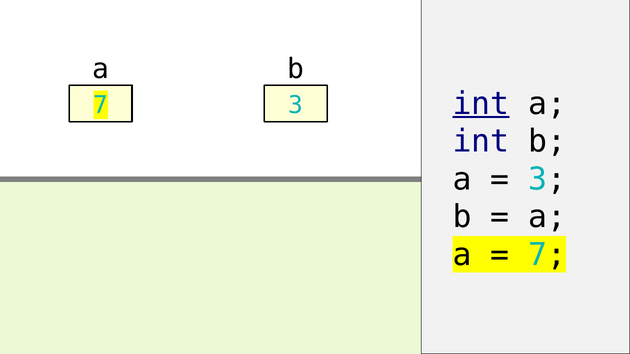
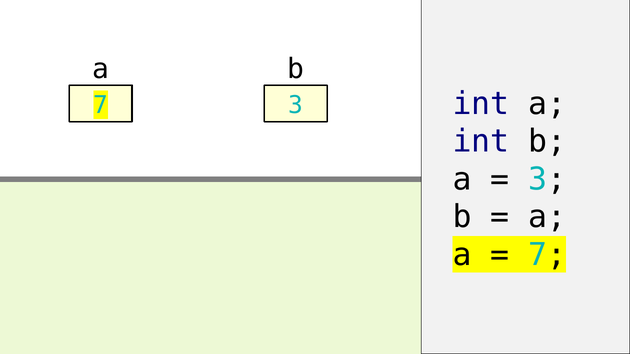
int at (481, 104) underline: present -> none
